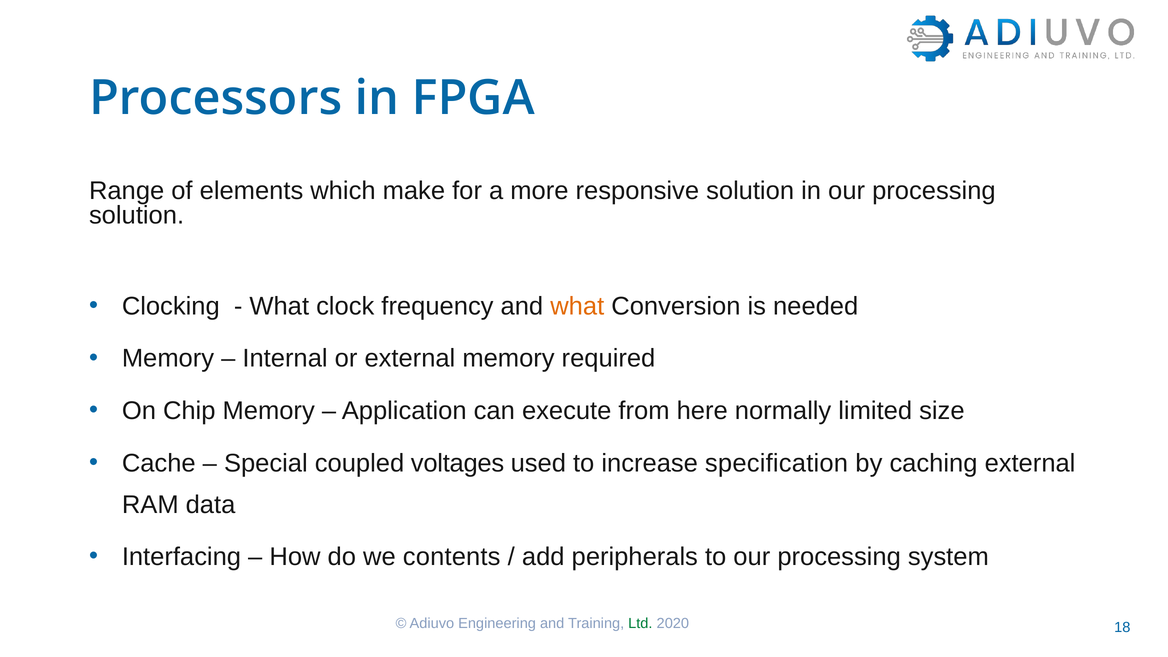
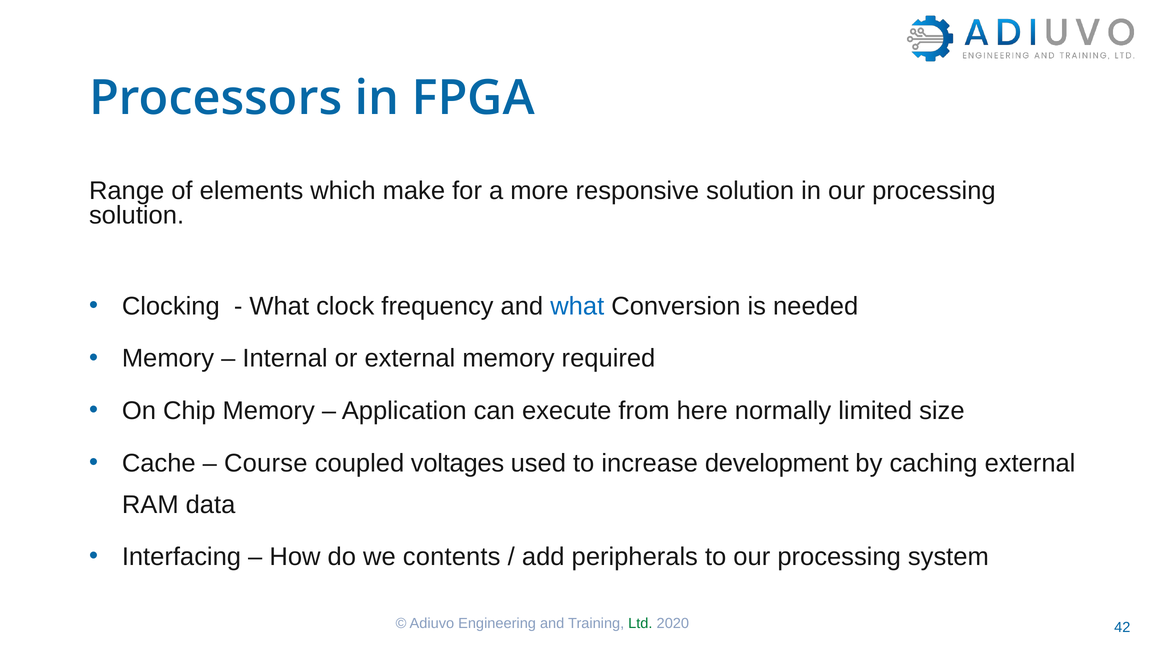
what at (577, 306) colour: orange -> blue
Special: Special -> Course
specification: specification -> development
18: 18 -> 42
